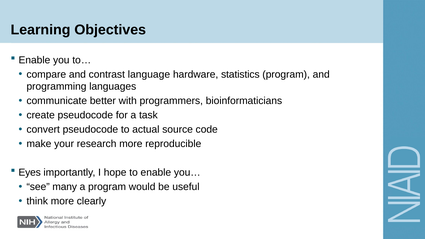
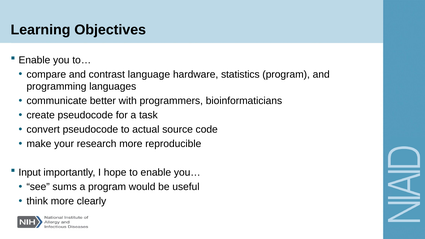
Eyes: Eyes -> Input
many: many -> sums
